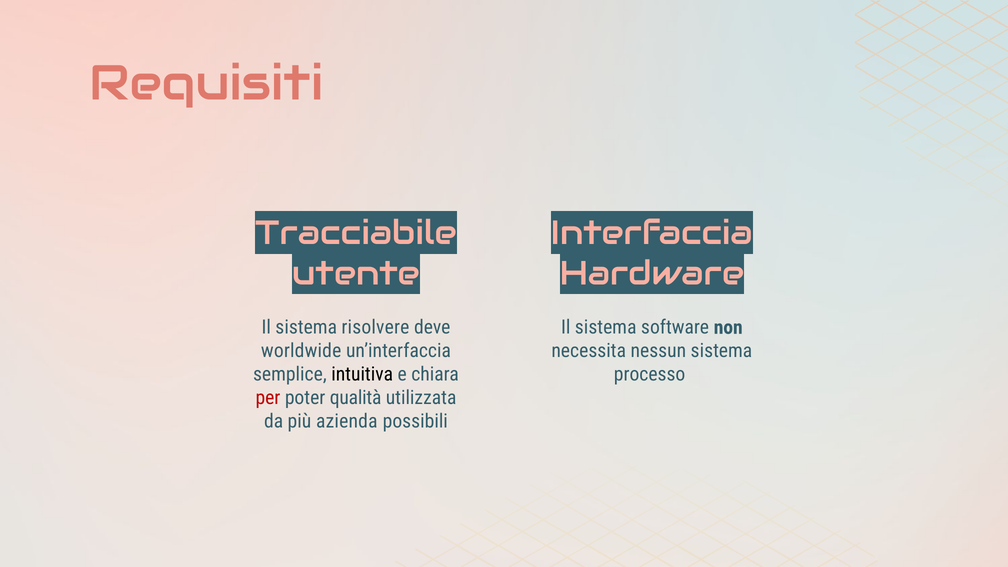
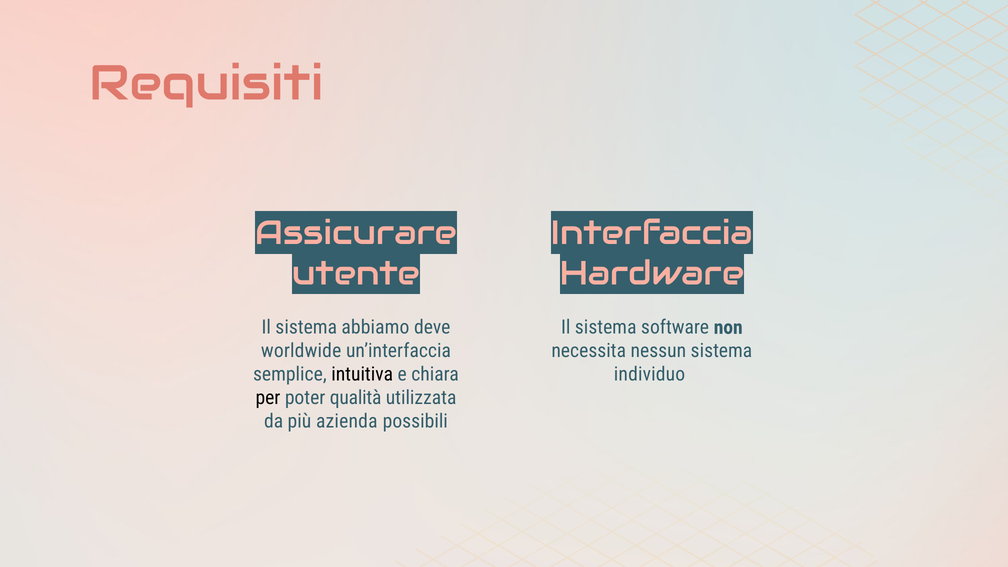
Tracciabile: Tracciabile -> Assicurare
risolvere: risolvere -> abbiamo
processo: processo -> individuo
per colour: red -> black
